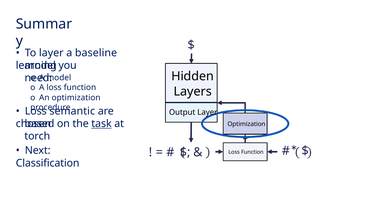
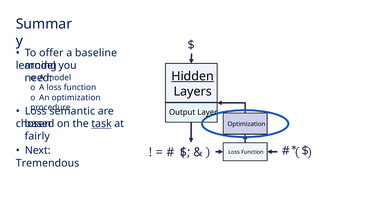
To layer: layer -> offer
Hidden underline: none -> present
torch: torch -> fairly
Classification: Classification -> Tremendous
